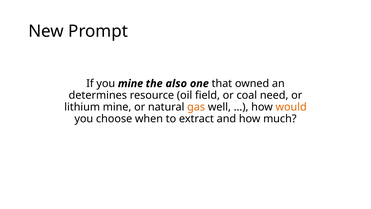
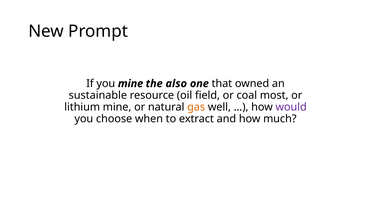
determines: determines -> sustainable
need: need -> most
would colour: orange -> purple
